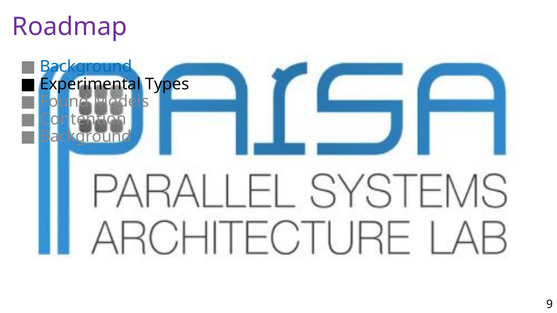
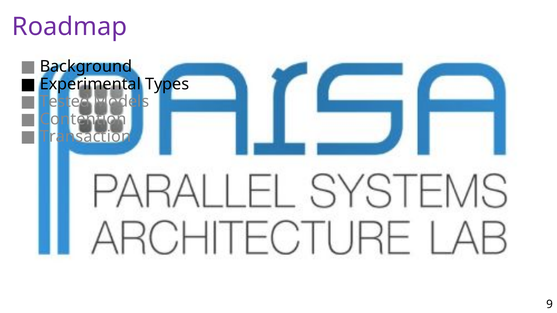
Background at (86, 67) colour: blue -> black
Found: Found -> Tested
Background at (86, 137): Background -> Transaction
